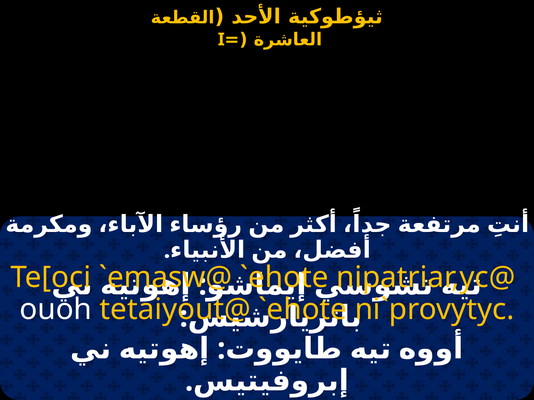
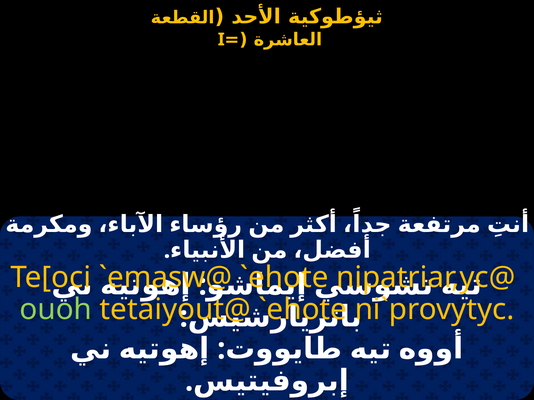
ouoh colour: white -> light green
